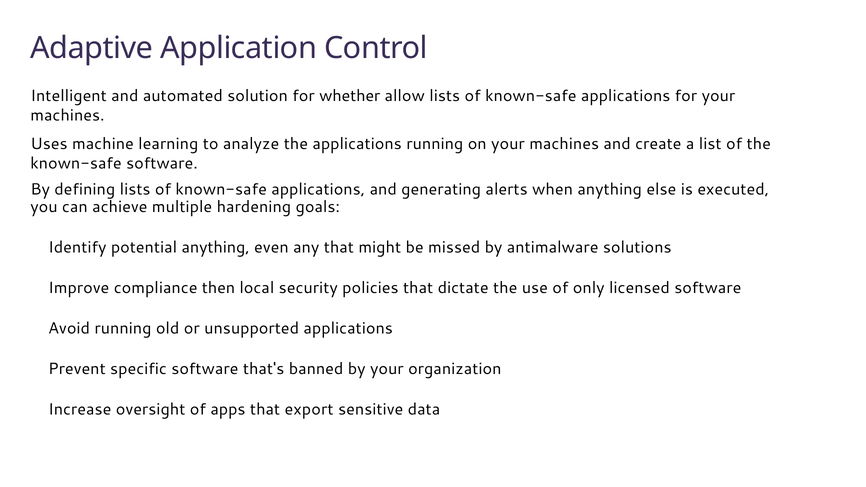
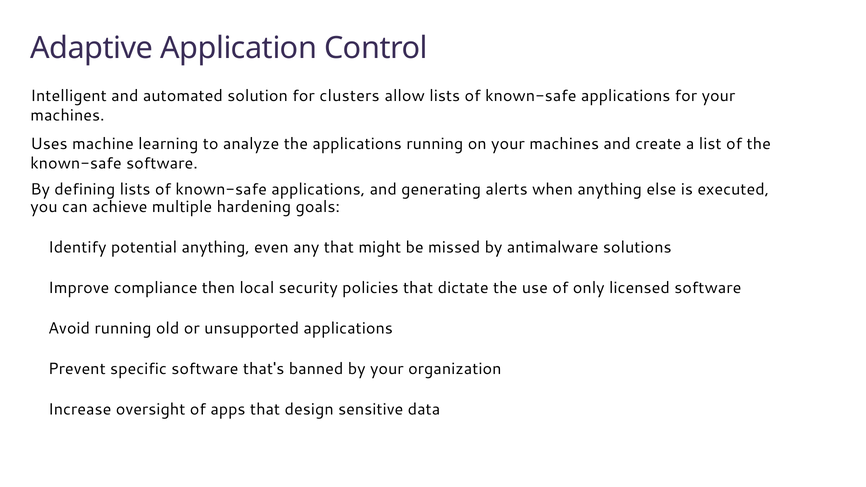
whether: whether -> clusters
export: export -> design
